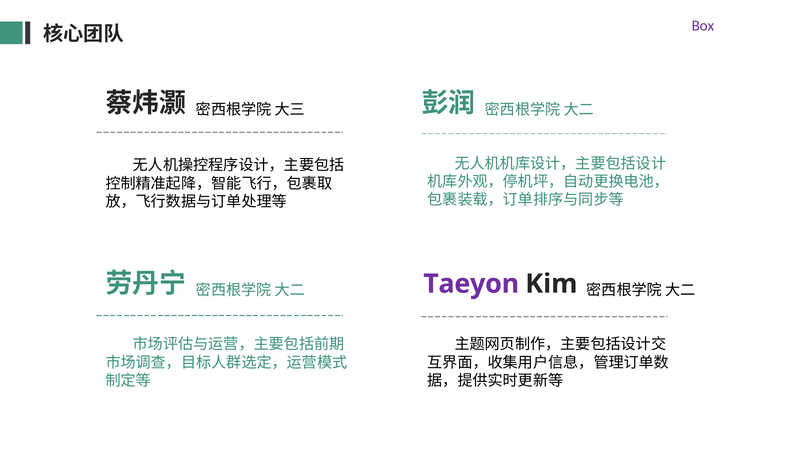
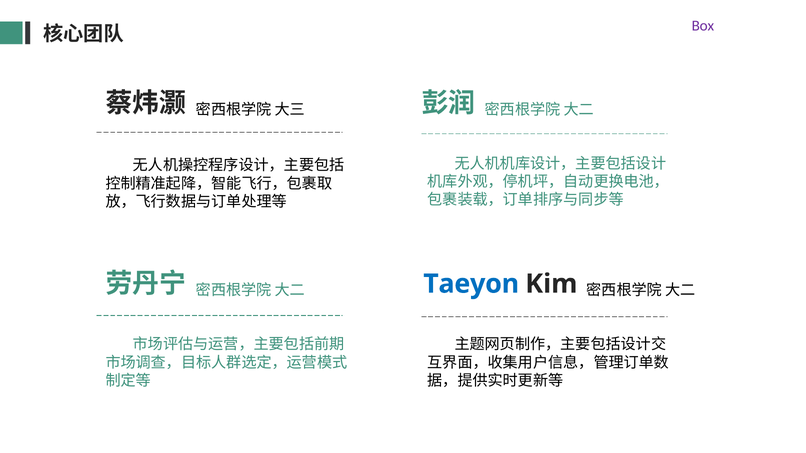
Taeyon colour: purple -> blue
